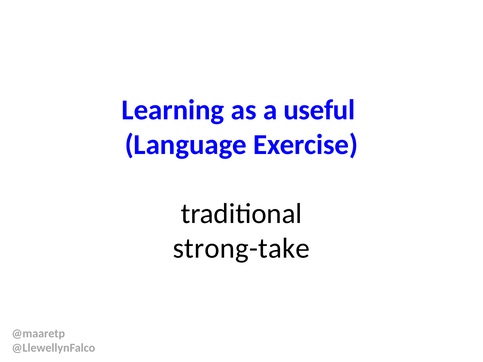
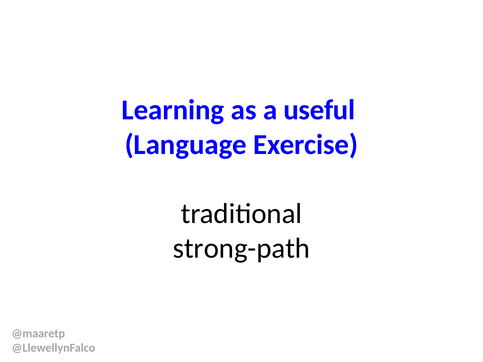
strong-take: strong-take -> strong-path
